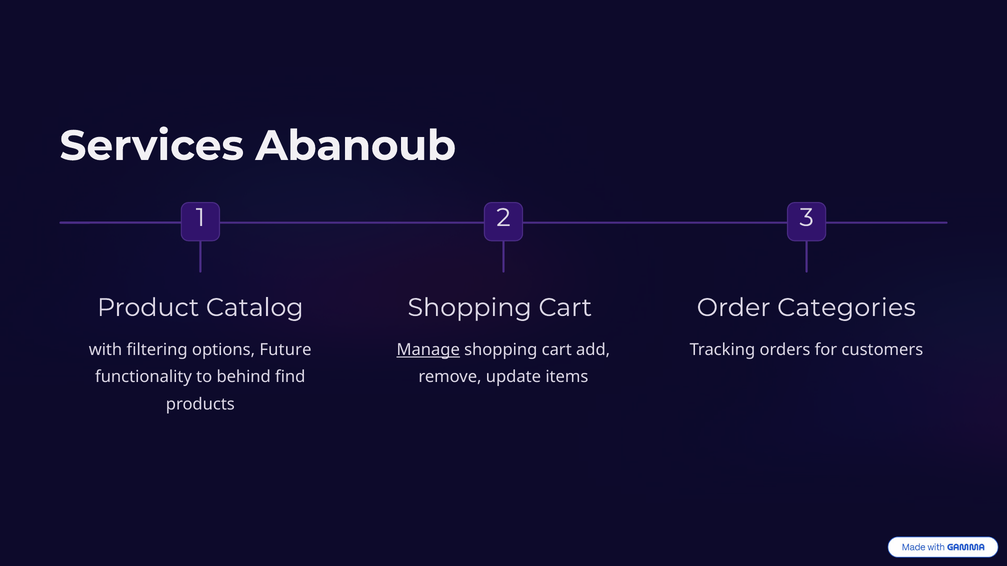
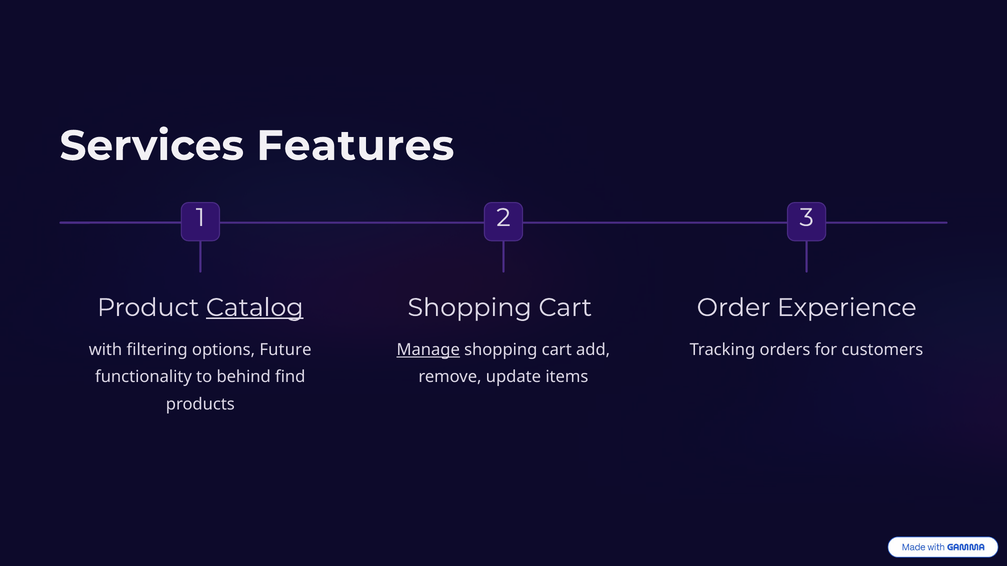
Abanoub: Abanoub -> Features
Catalog underline: none -> present
Categories: Categories -> Experience
